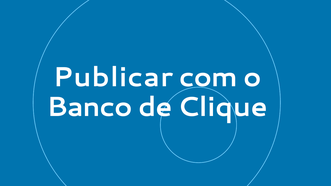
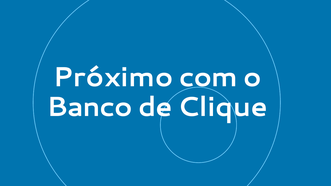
Publicar: Publicar -> Próximo
